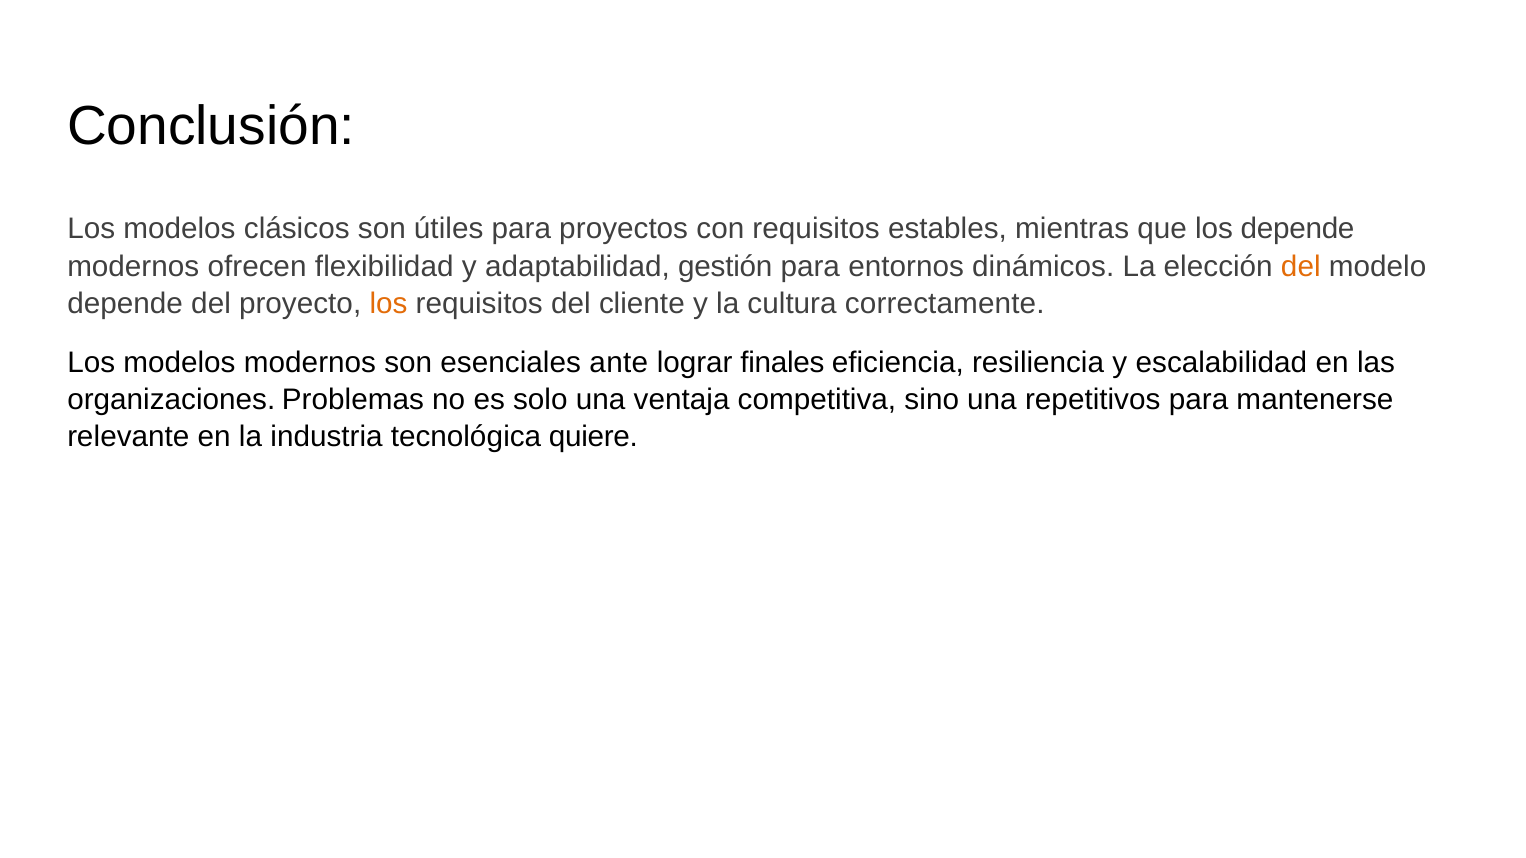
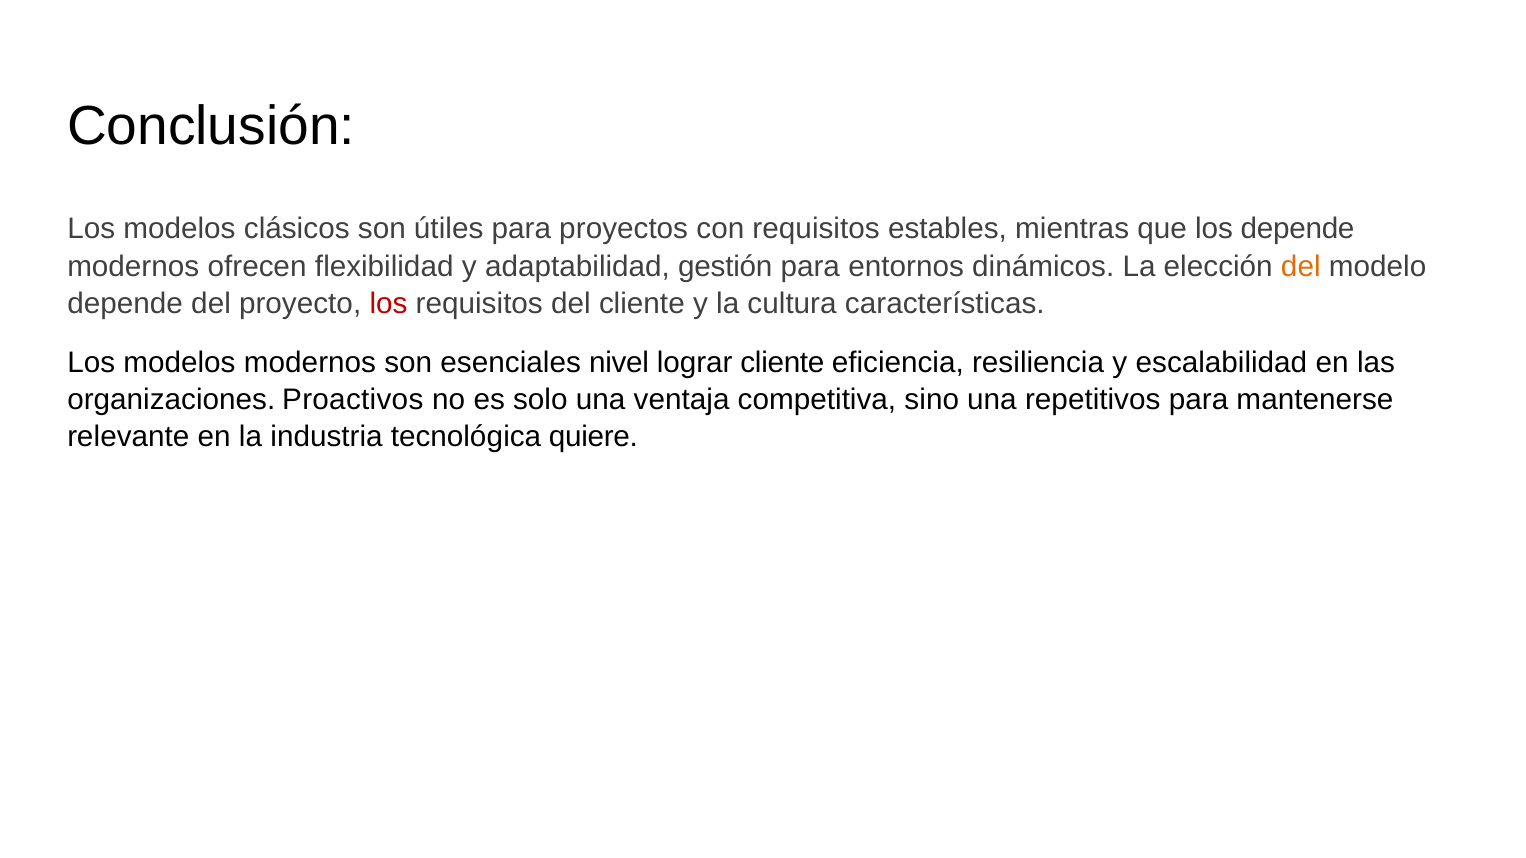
los at (388, 304) colour: orange -> red
correctamente: correctamente -> características
ante: ante -> nivel
lograr finales: finales -> cliente
Problemas: Problemas -> Proactivos
